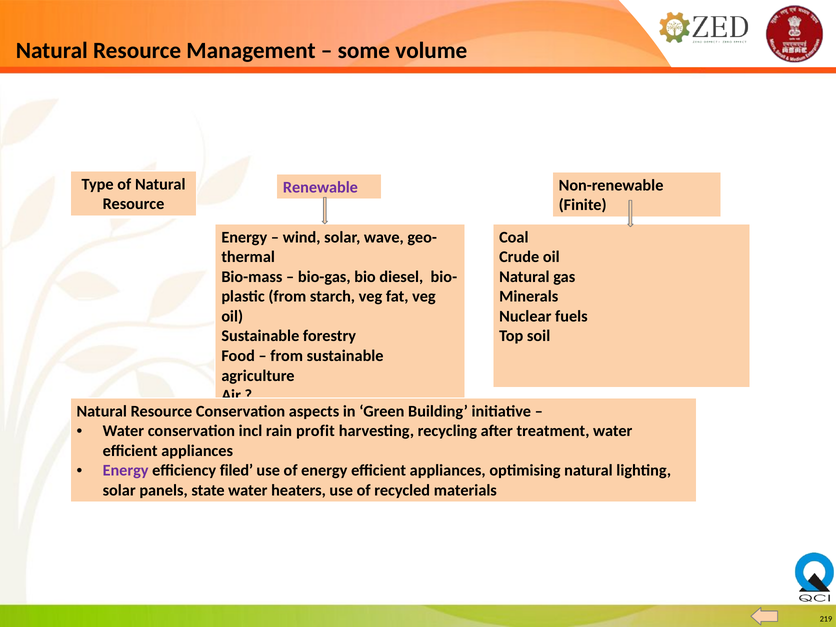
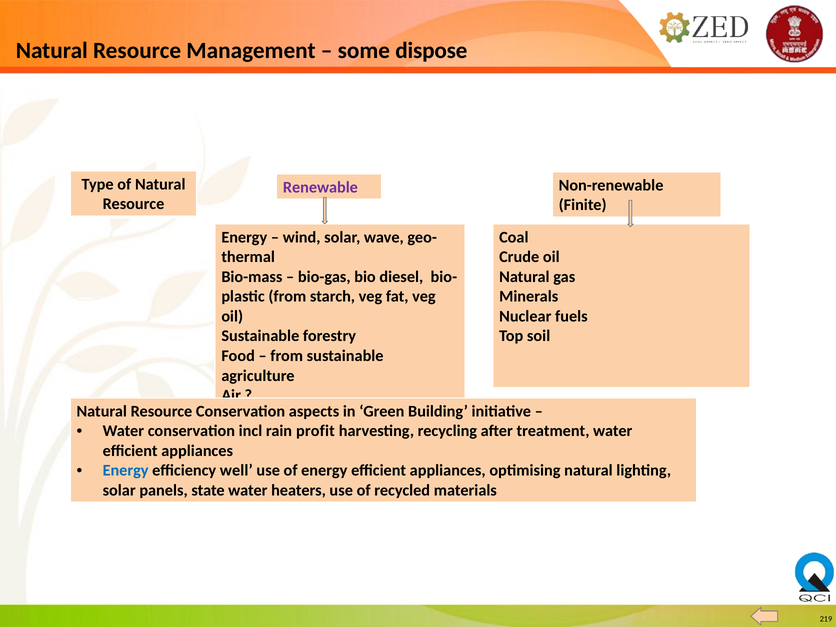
volume: volume -> dispose
Energy at (126, 471) colour: purple -> blue
filed: filed -> well
